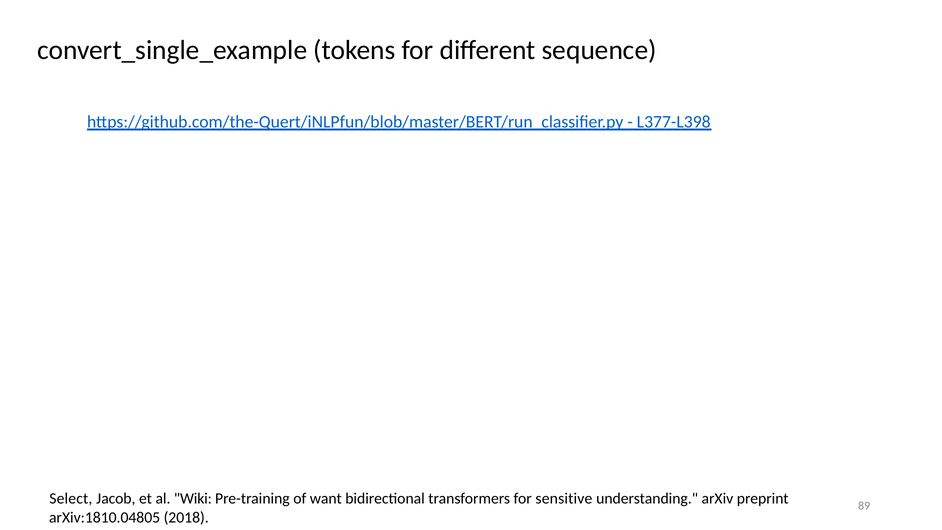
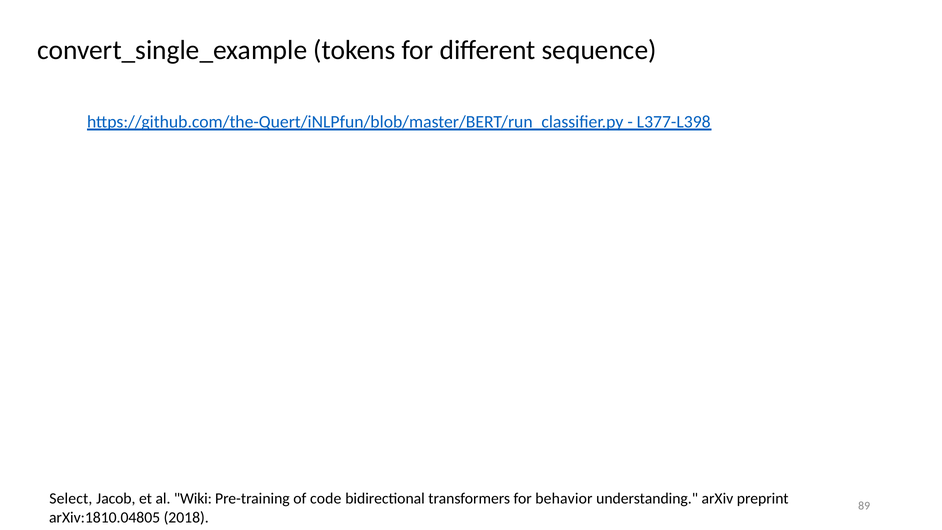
want: want -> code
sensitive: sensitive -> behavior
